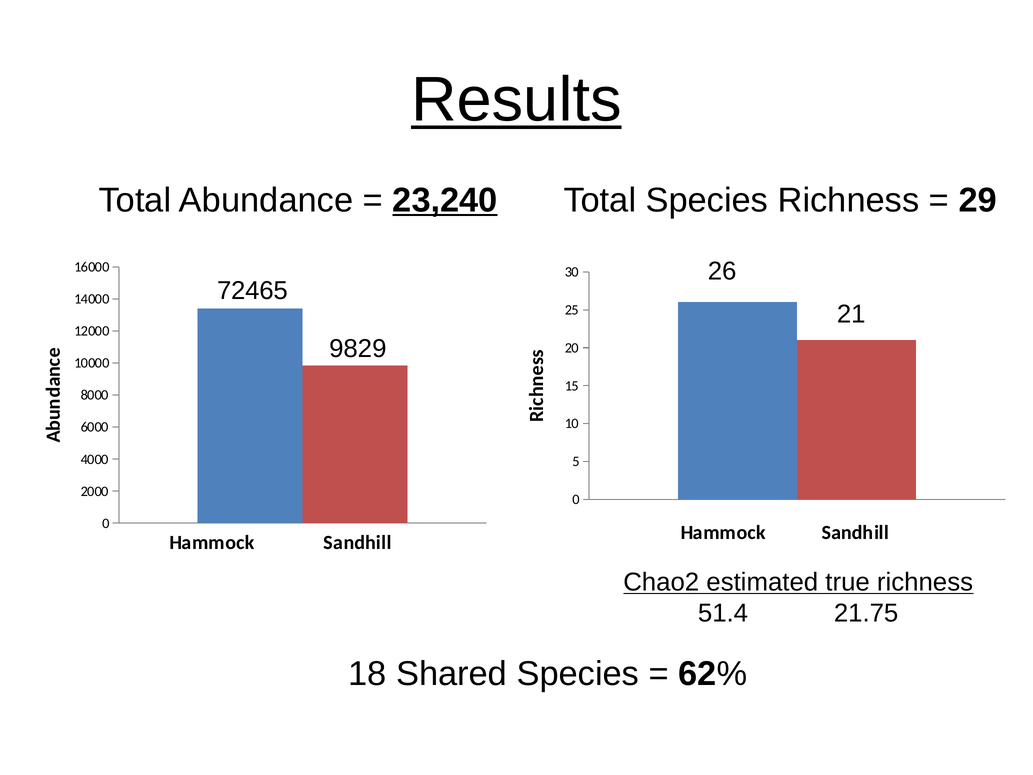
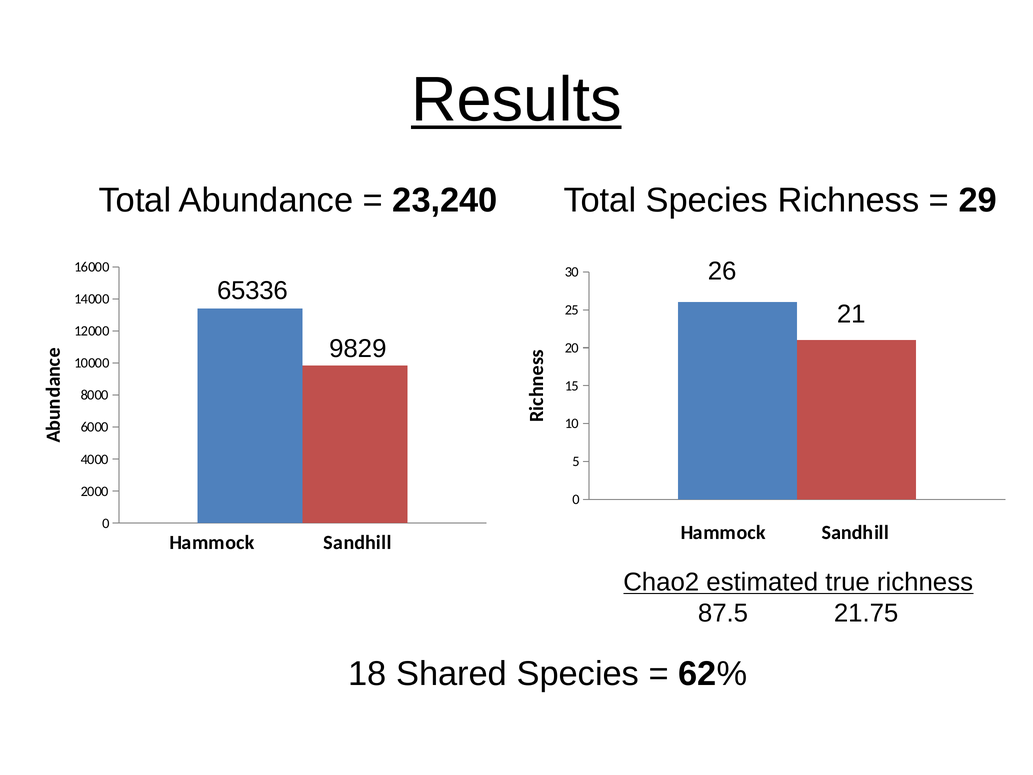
23,240 underline: present -> none
72465: 72465 -> 65336
51.4: 51.4 -> 87.5
